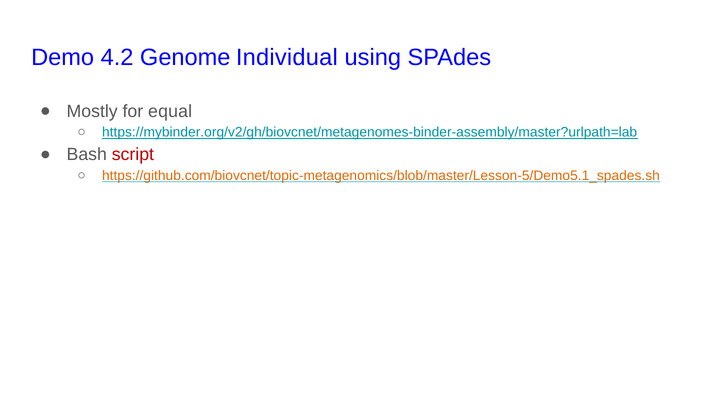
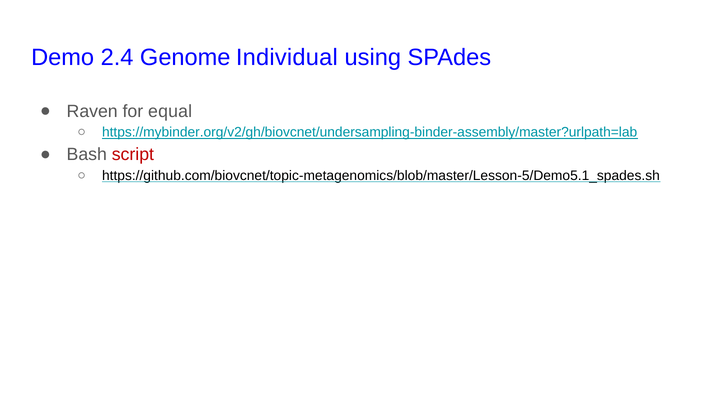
4.2: 4.2 -> 2.4
Mostly: Mostly -> Raven
https://mybinder.org/v2/gh/biovcnet/metagenomes-binder-assembly/master?urlpath=lab: https://mybinder.org/v2/gh/biovcnet/metagenomes-binder-assembly/master?urlpath=lab -> https://mybinder.org/v2/gh/biovcnet/undersampling-binder-assembly/master?urlpath=lab
https://github.com/biovcnet/topic-metagenomics/blob/master/Lesson-5/Demo5.1_spades.sh colour: orange -> black
